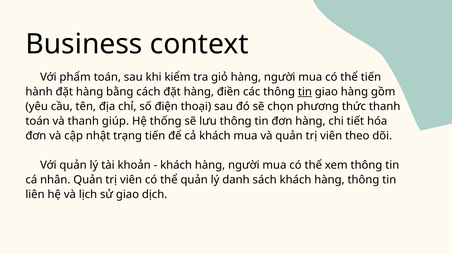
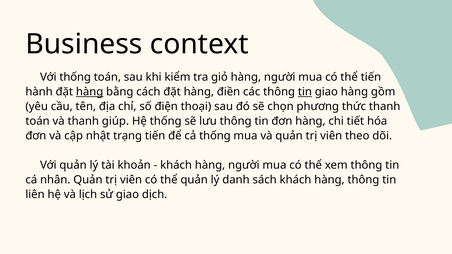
Với phẩm: phẩm -> thống
hàng at (90, 92) underline: none -> present
cả khách: khách -> thống
